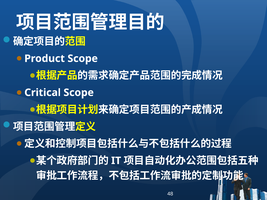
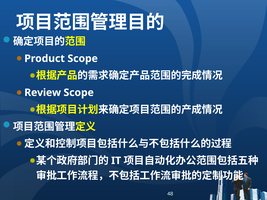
Critical: Critical -> Review
